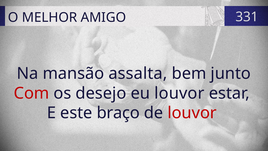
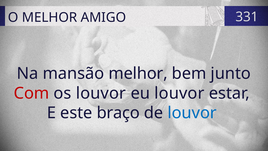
mansão assalta: assalta -> melhor
os desejo: desejo -> louvor
louvor at (192, 113) colour: red -> blue
